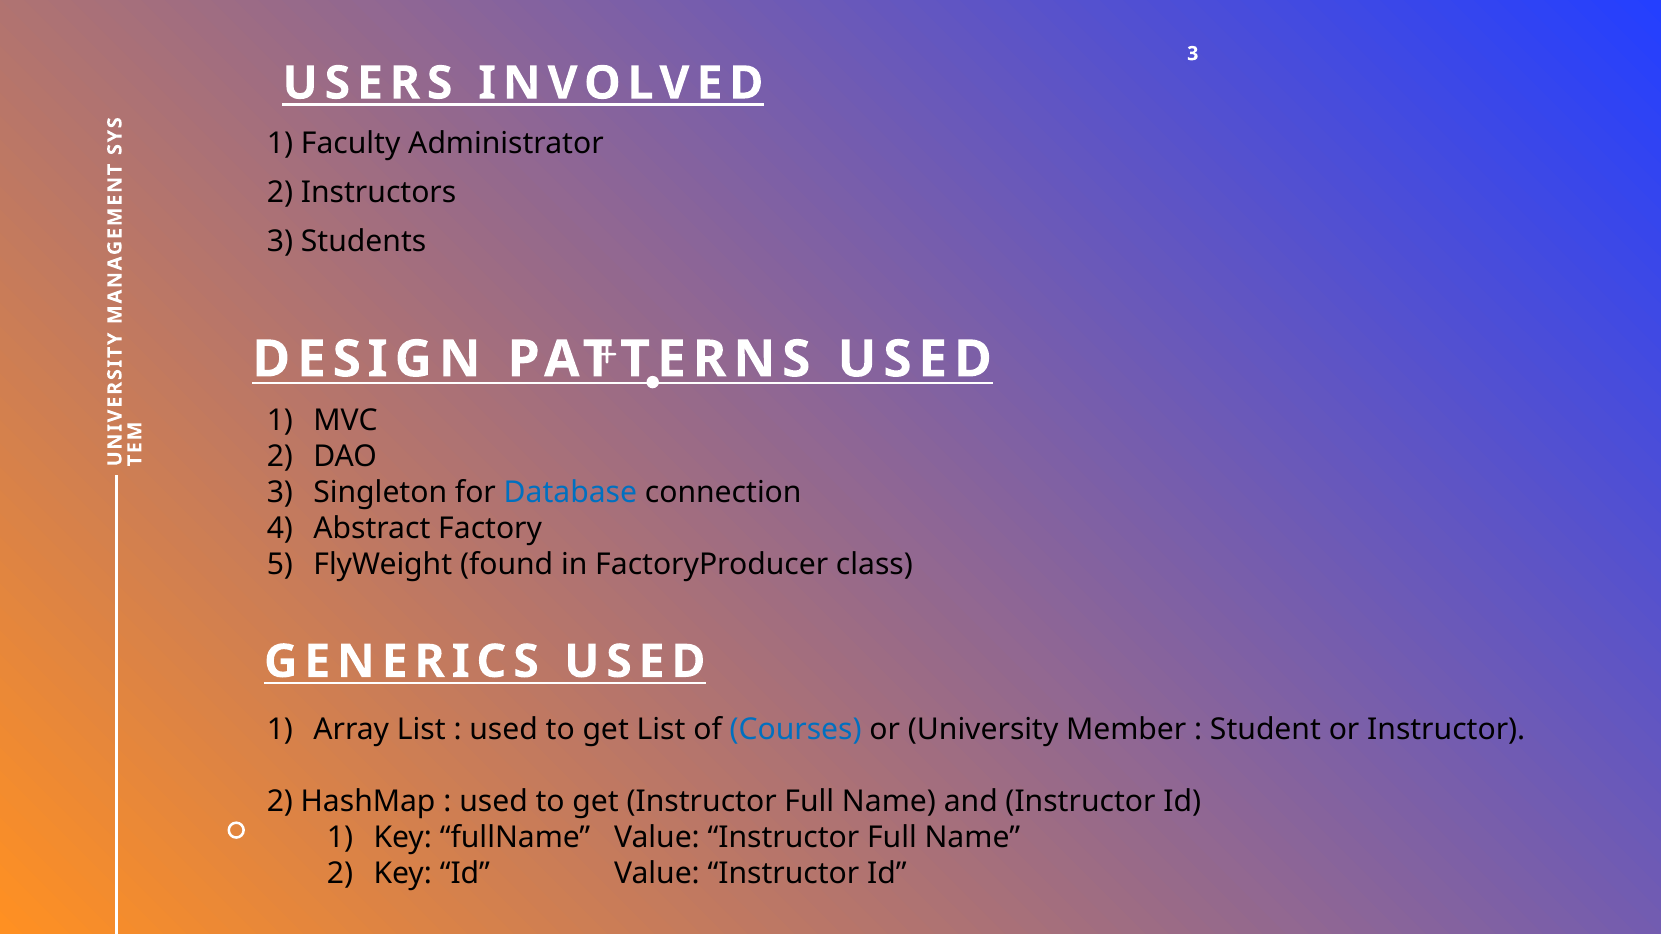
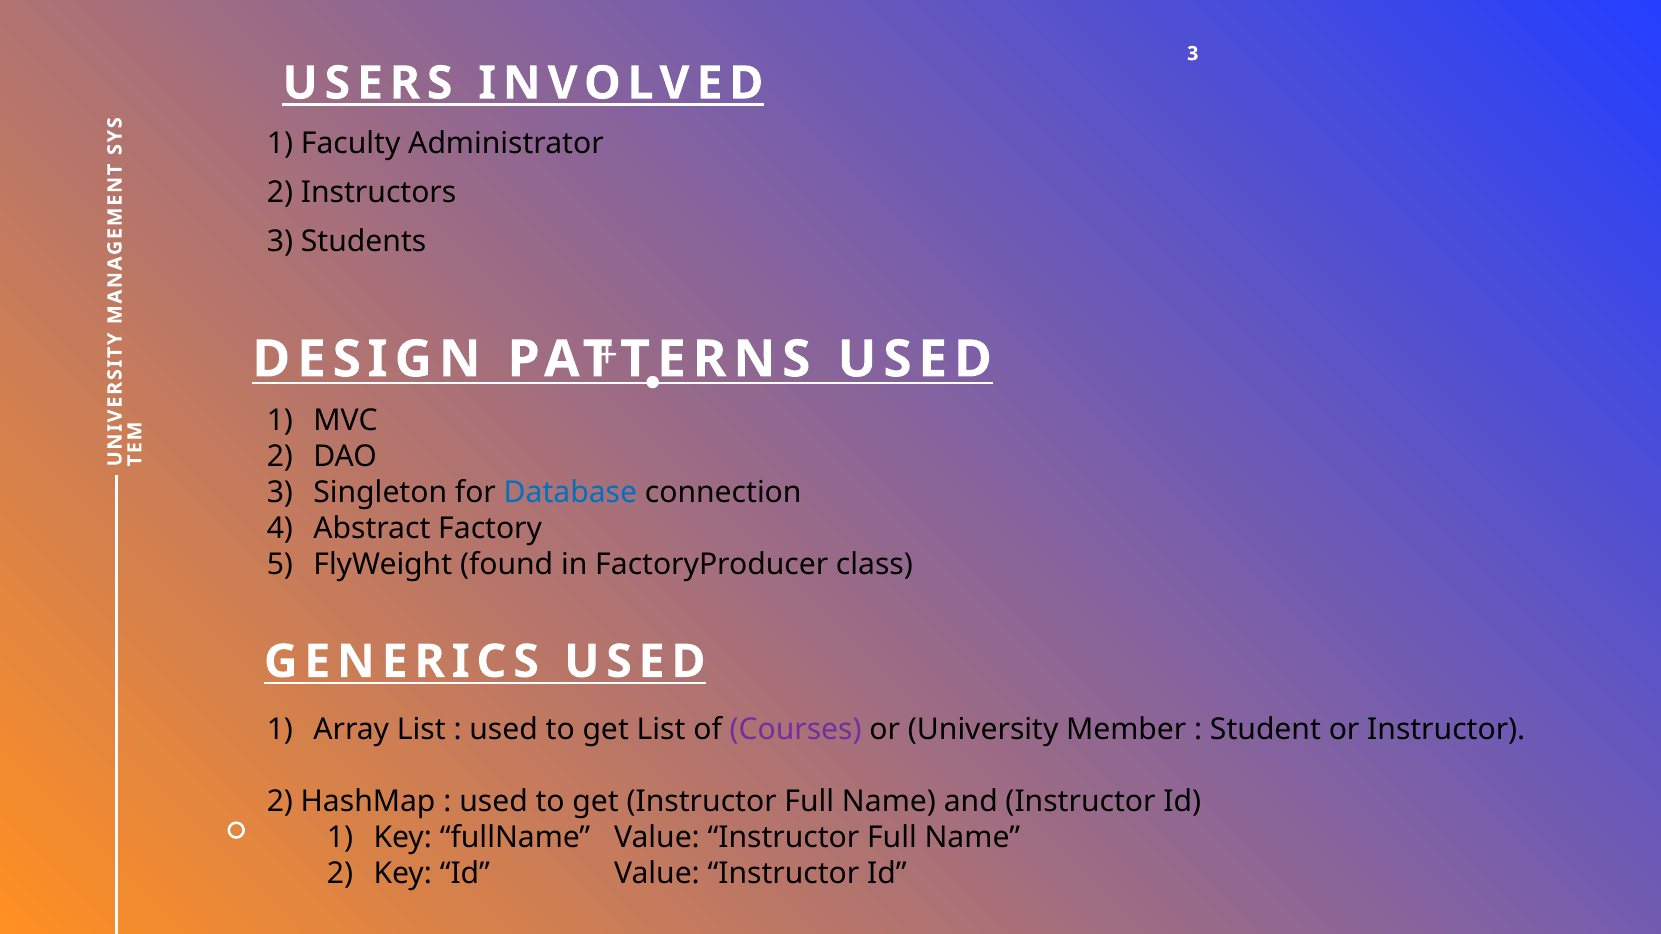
Courses colour: blue -> purple
